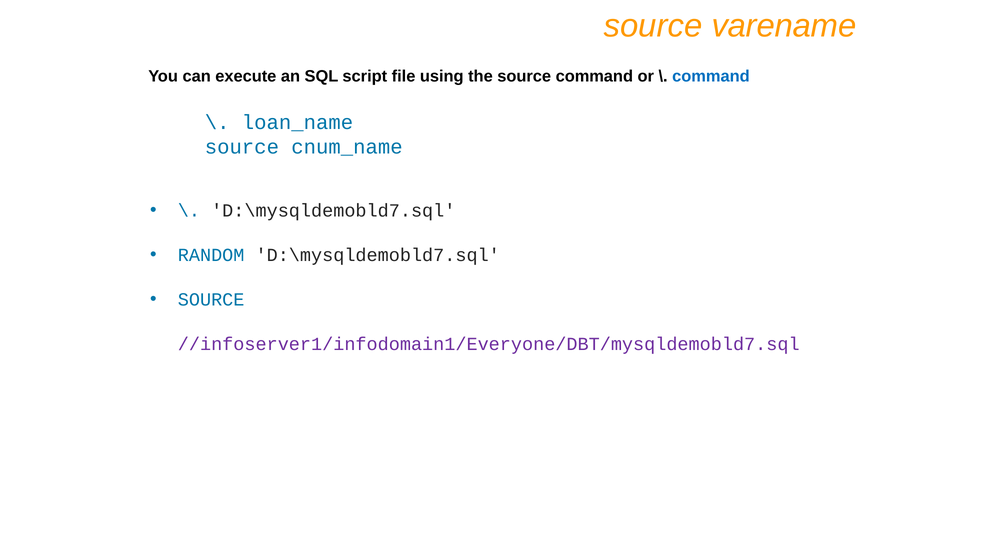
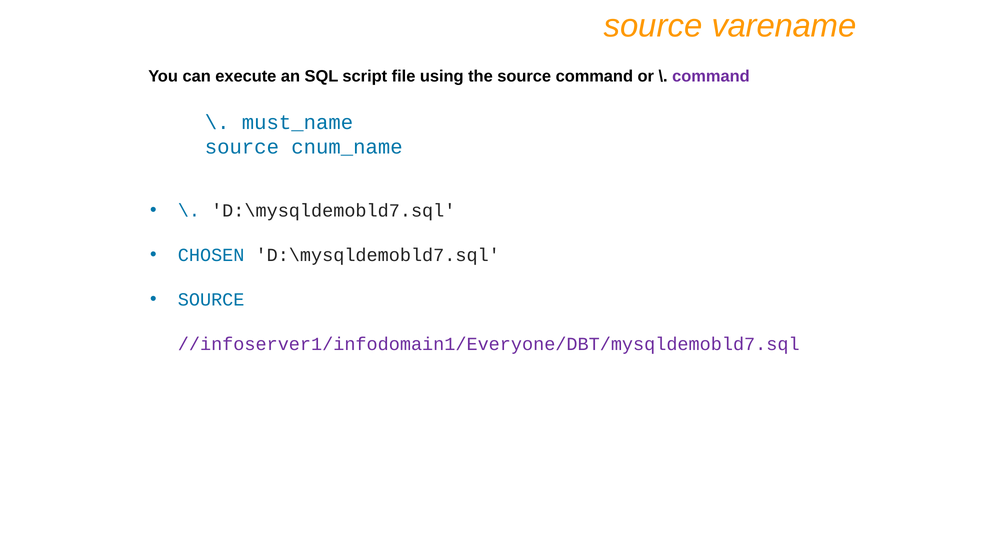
command at (711, 76) colour: blue -> purple
loan_name: loan_name -> must_name
RANDOM: RANDOM -> CHOSEN
